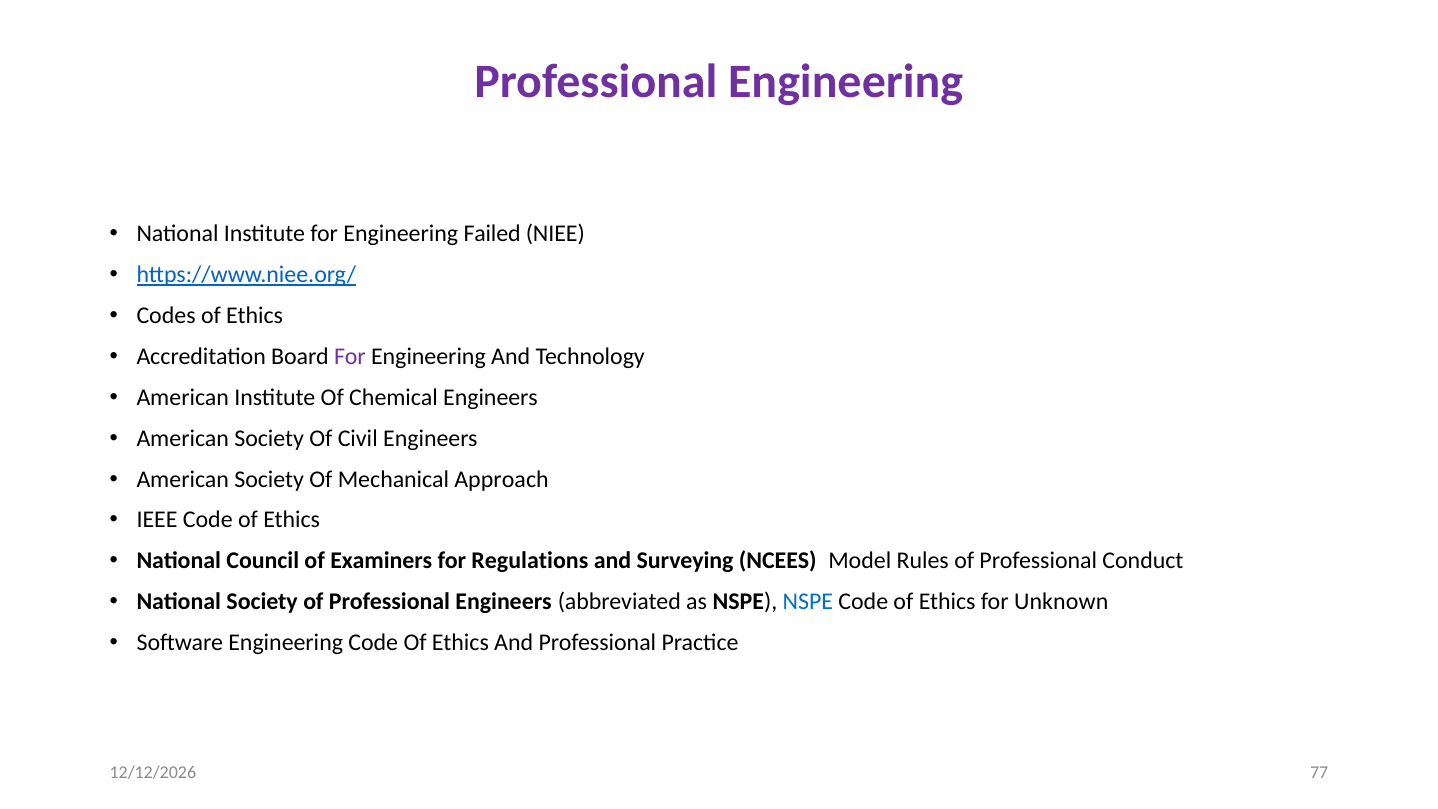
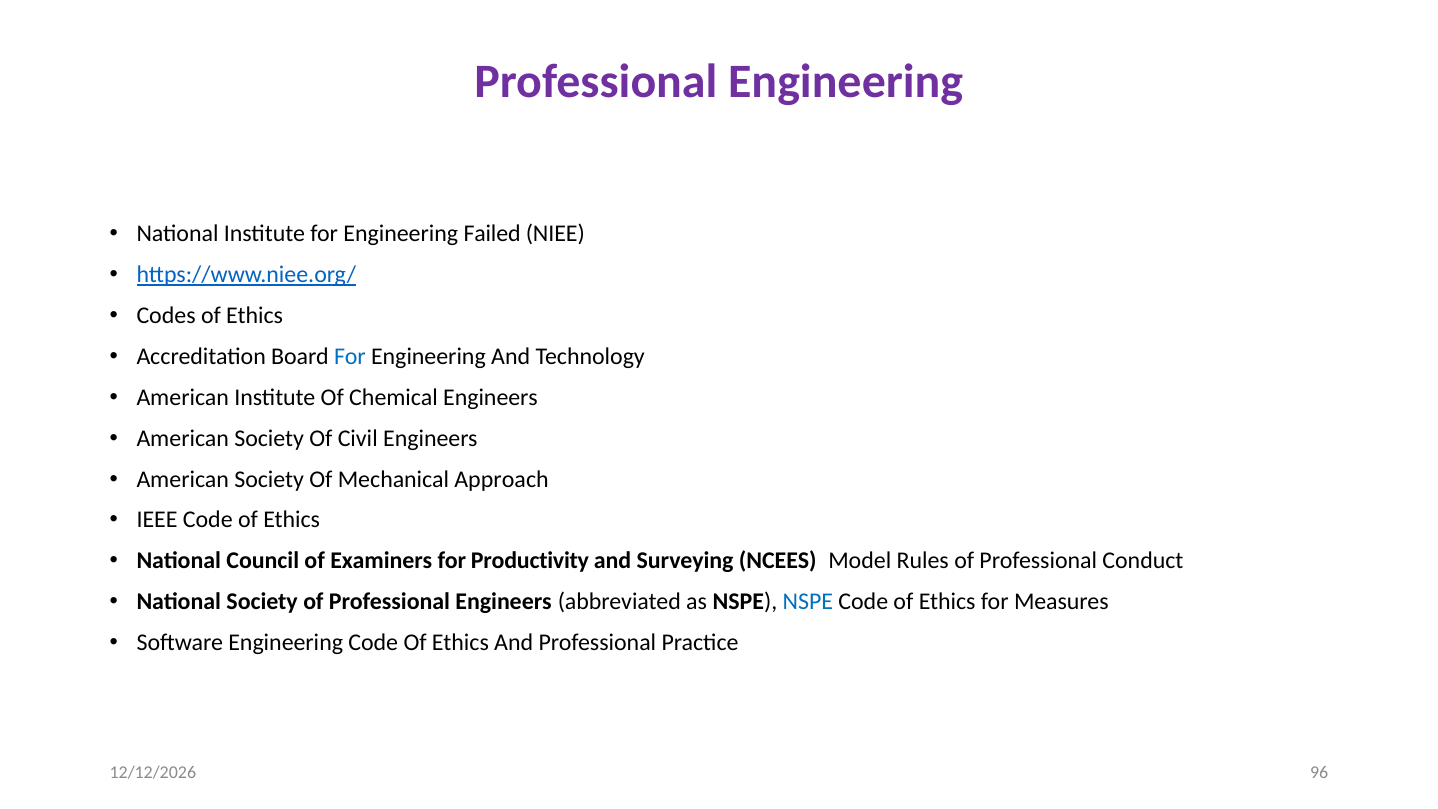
For at (350, 357) colour: purple -> blue
Regulations: Regulations -> Productivity
Unknown: Unknown -> Measures
77: 77 -> 96
